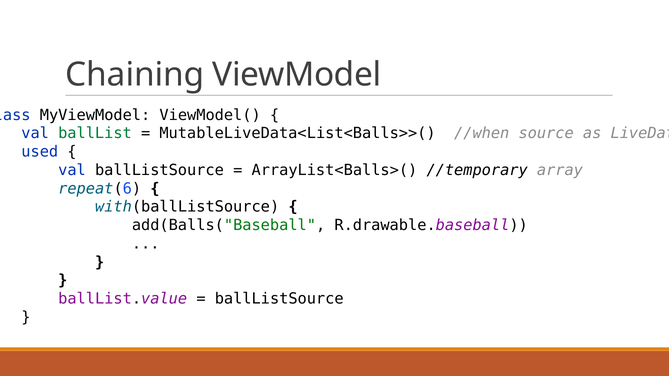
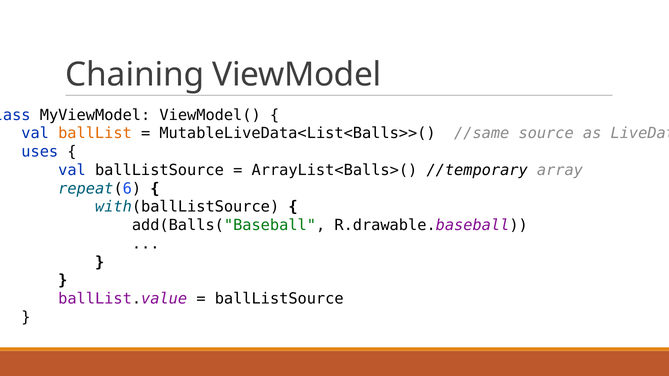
ballList colour: green -> orange
//when: //when -> //same
used: used -> uses
